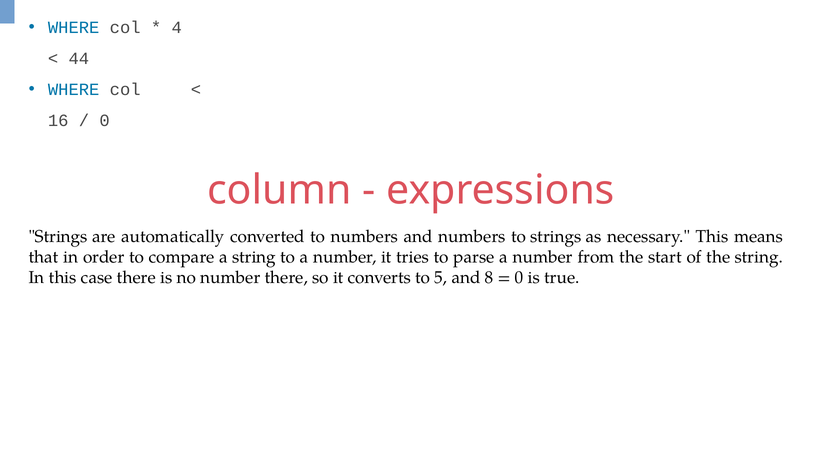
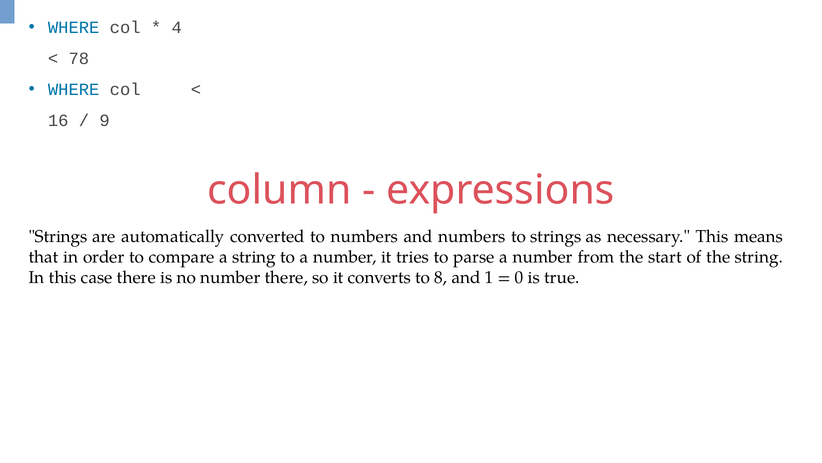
44: 44 -> 78
0 at (105, 120): 0 -> 9
5: 5 -> 8
8: 8 -> 1
